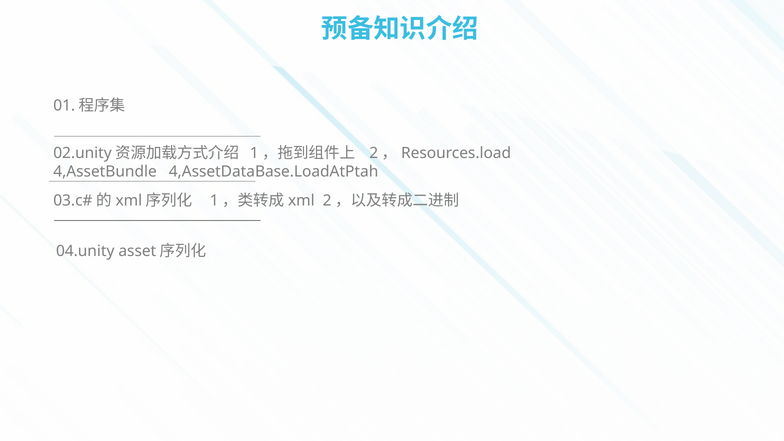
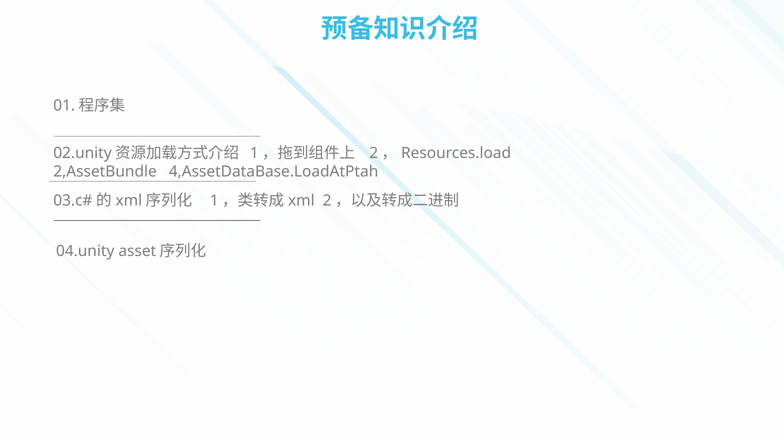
4,AssetBundle: 4,AssetBundle -> 2,AssetBundle
